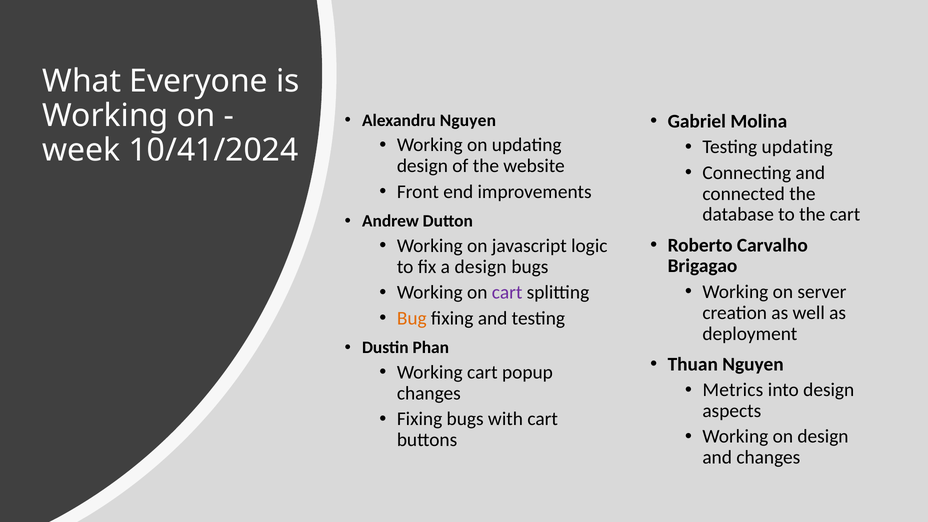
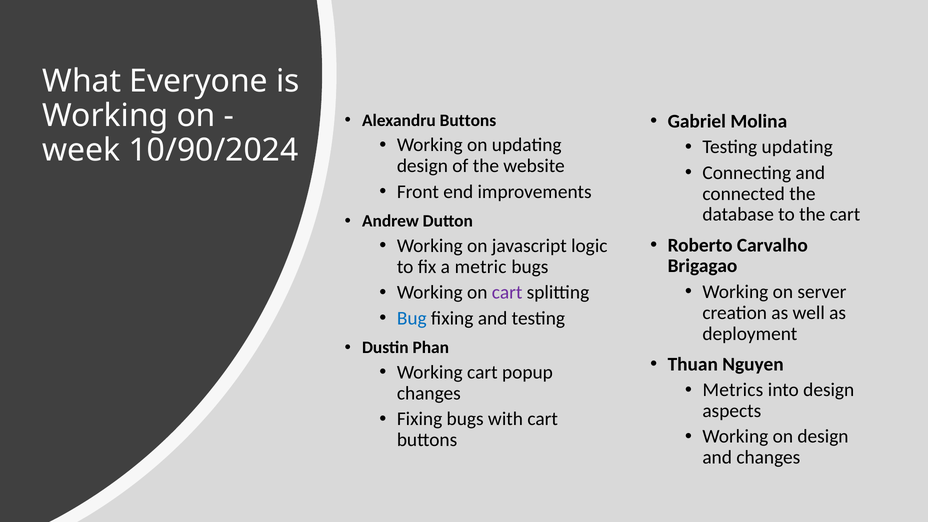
Alexandru Nguyen: Nguyen -> Buttons
10/41/2024: 10/41/2024 -> 10/90/2024
a design: design -> metric
Bug colour: orange -> blue
